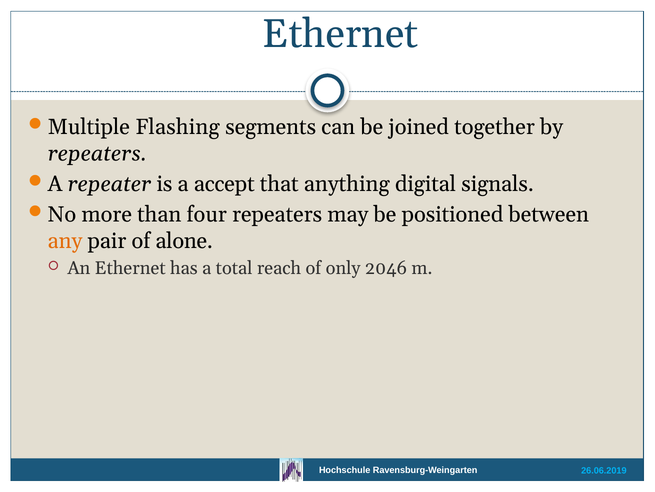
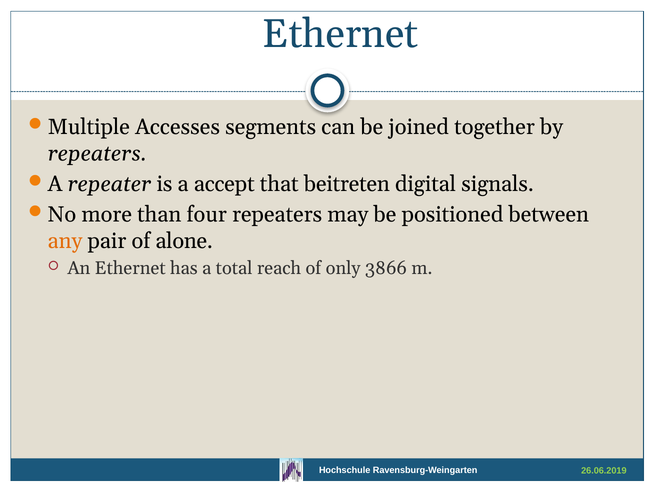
Flashing: Flashing -> Accesses
anything: anything -> beitreten
2046: 2046 -> 3866
26.06.2019 colour: light blue -> light green
